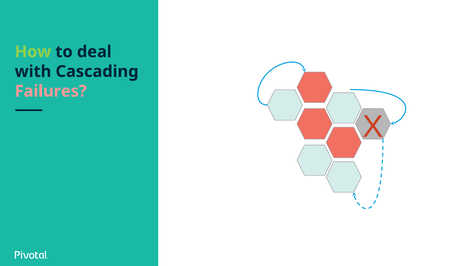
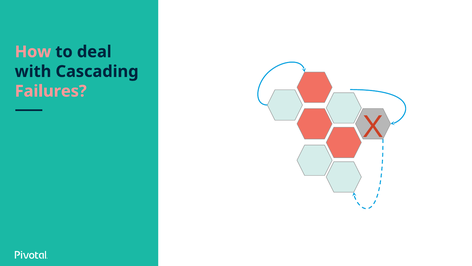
How colour: light green -> pink
